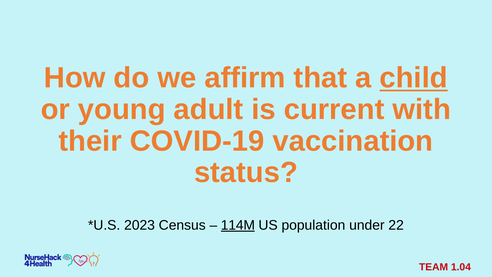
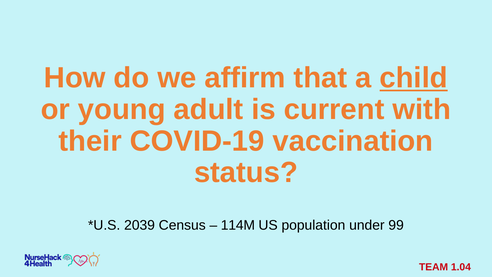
2023: 2023 -> 2039
114M underline: present -> none
22: 22 -> 99
